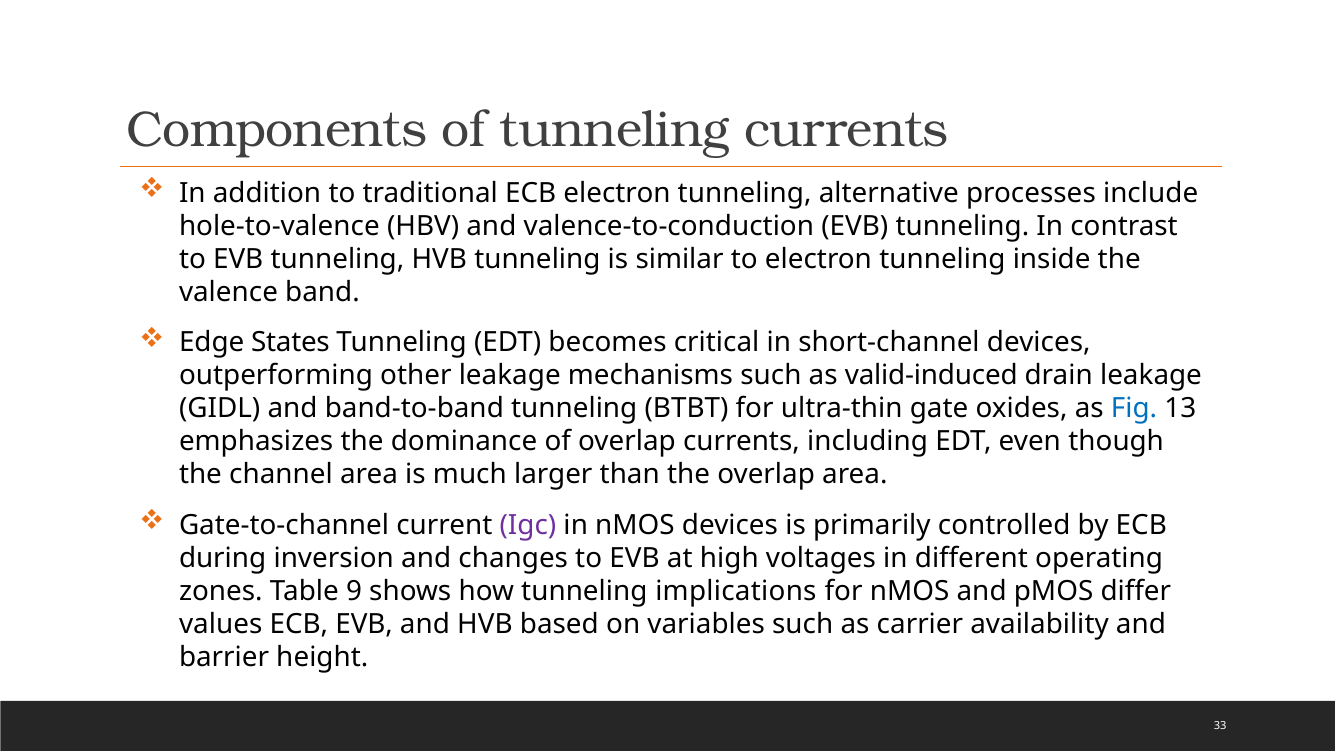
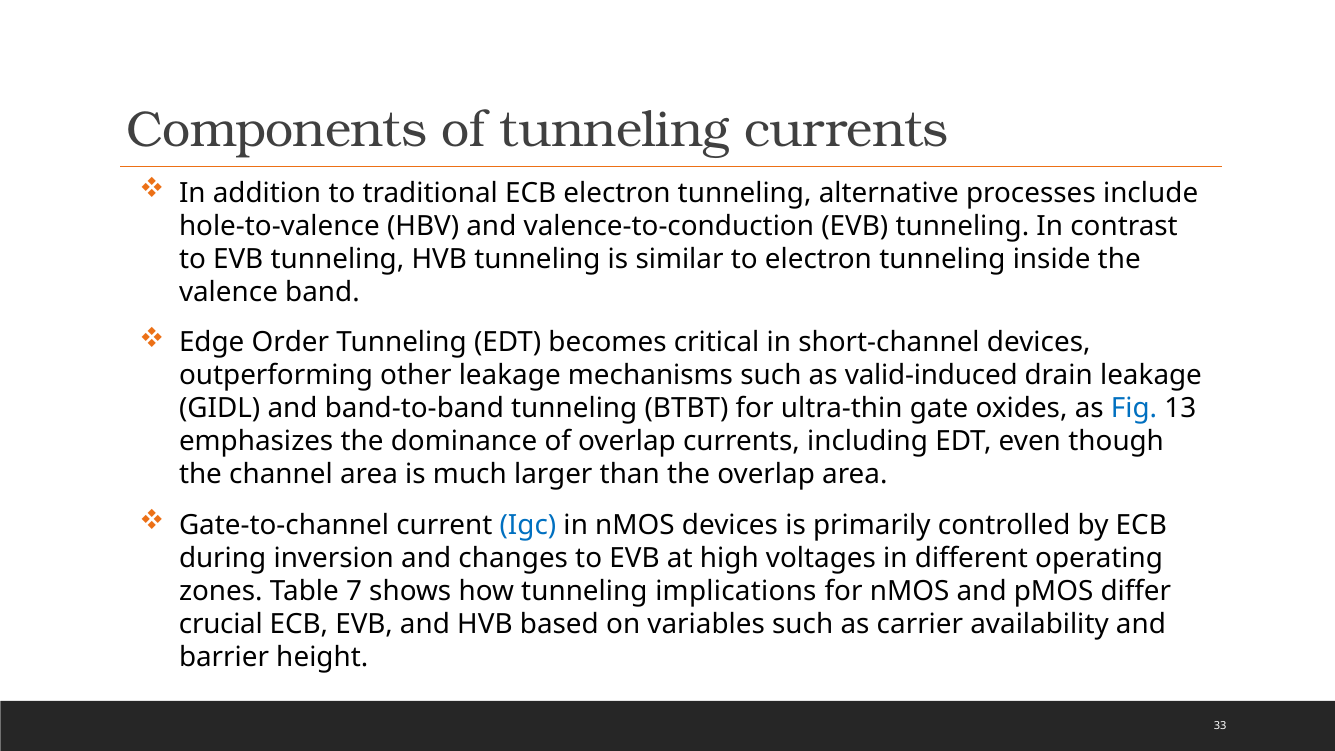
States: States -> Order
Igc colour: purple -> blue
9: 9 -> 7
values: values -> crucial
